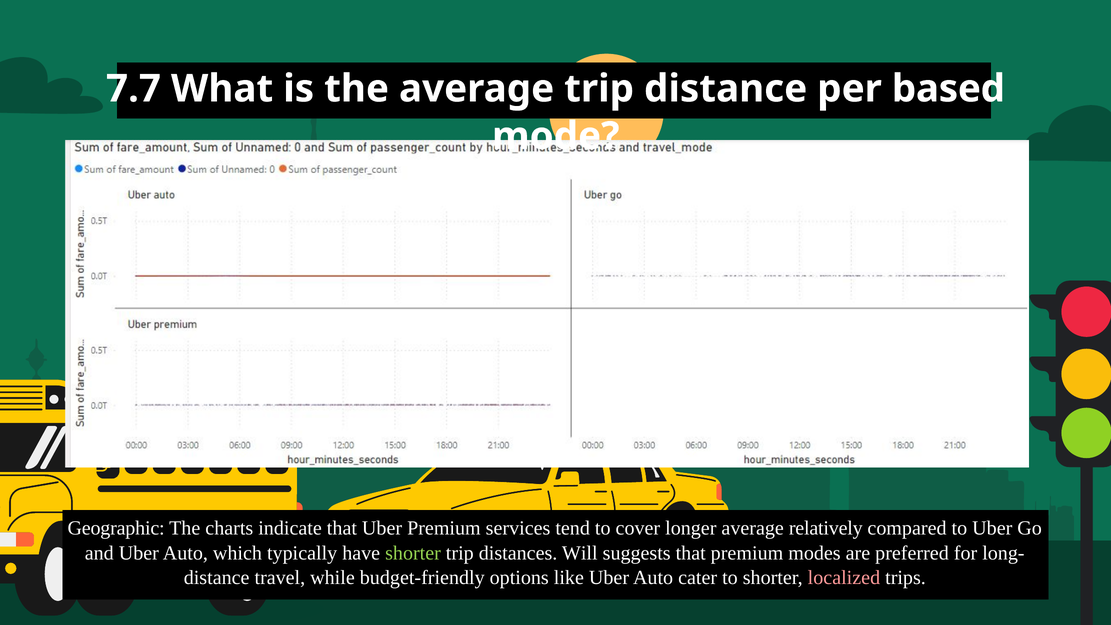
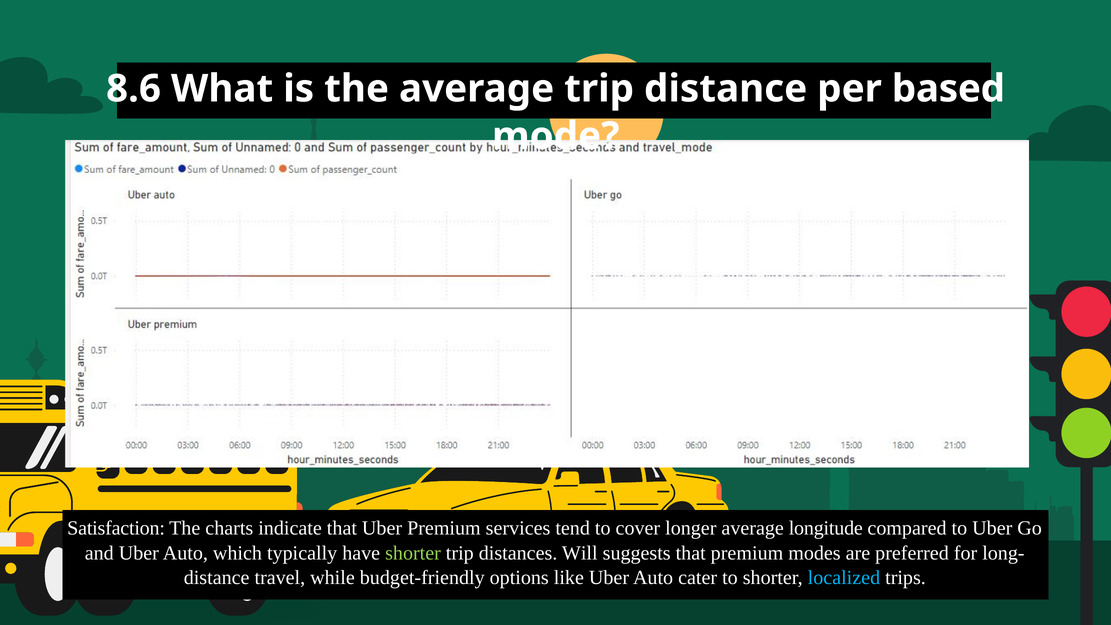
7.7: 7.7 -> 8.6
Geographic: Geographic -> Satisfaction
relatively: relatively -> longitude
localized colour: pink -> light blue
